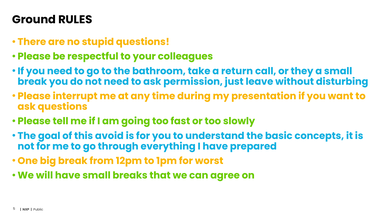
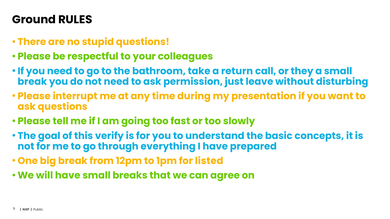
avoid: avoid -> verify
worst: worst -> listed
